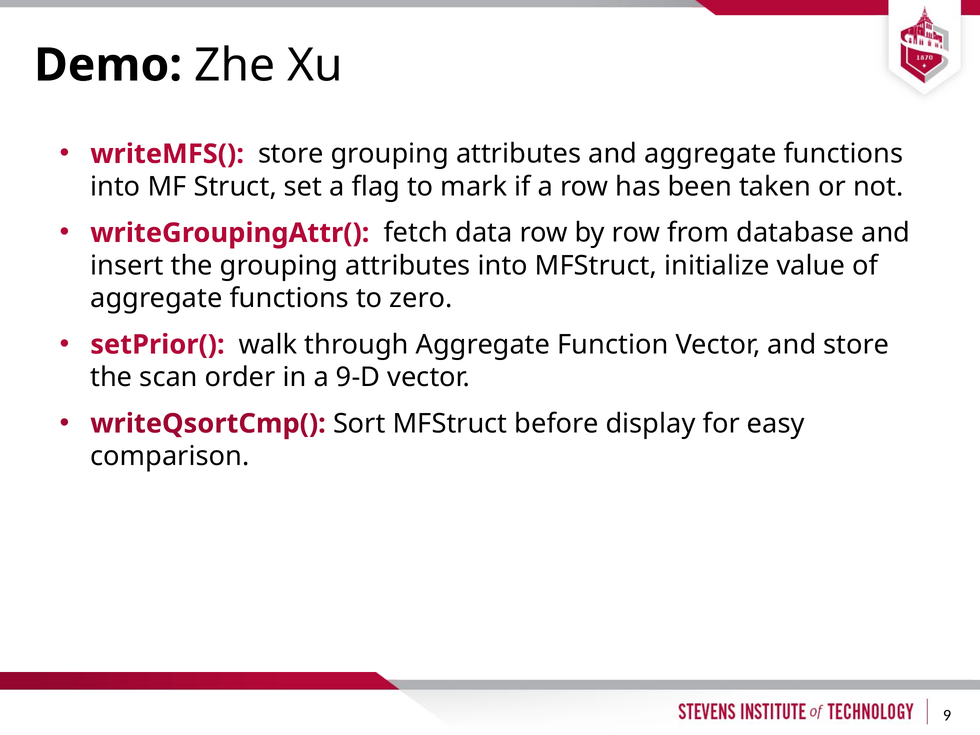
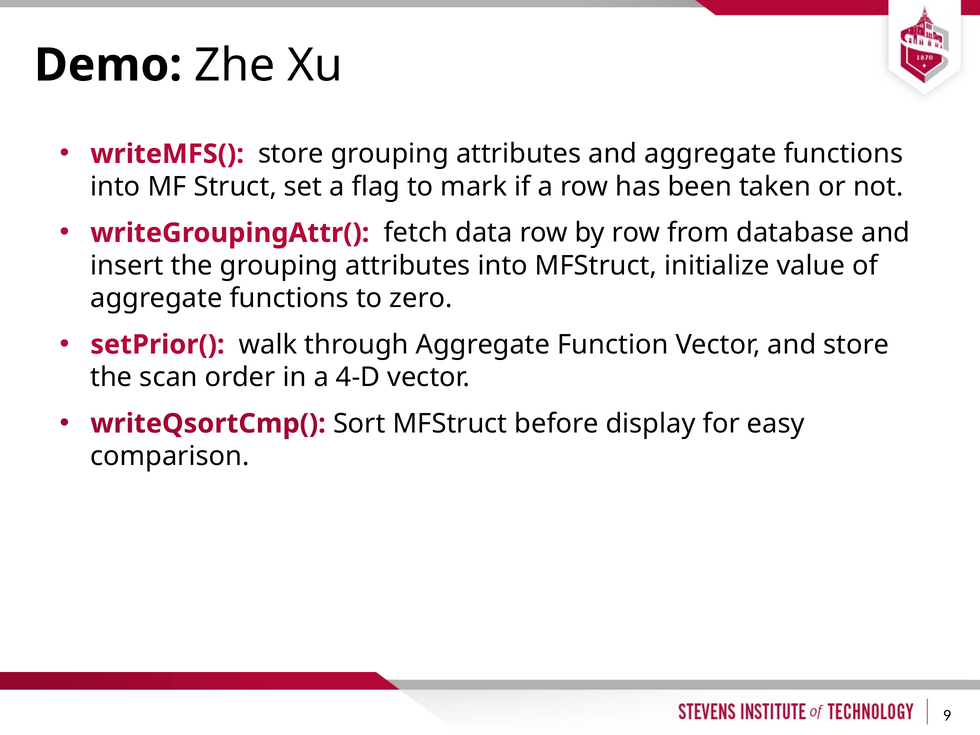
9-D: 9-D -> 4-D
